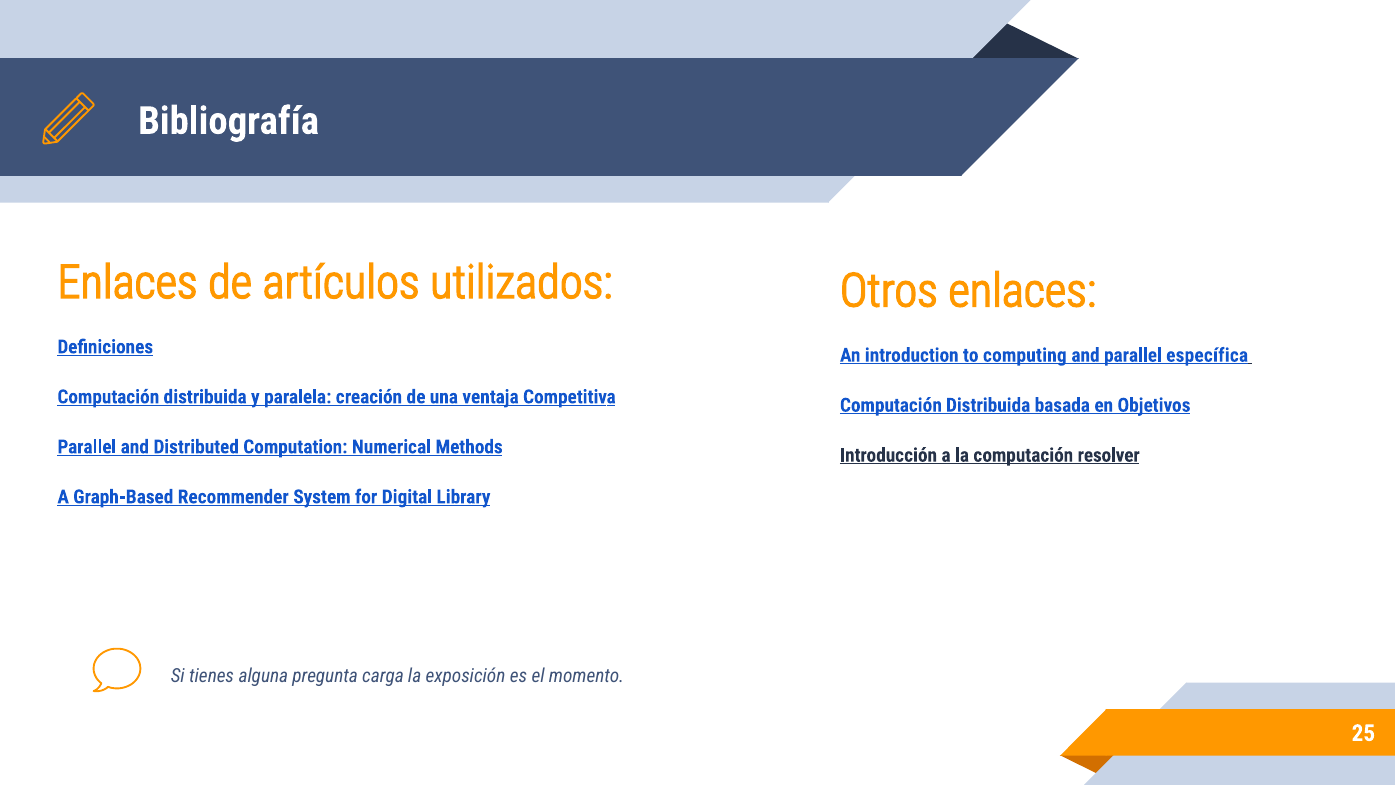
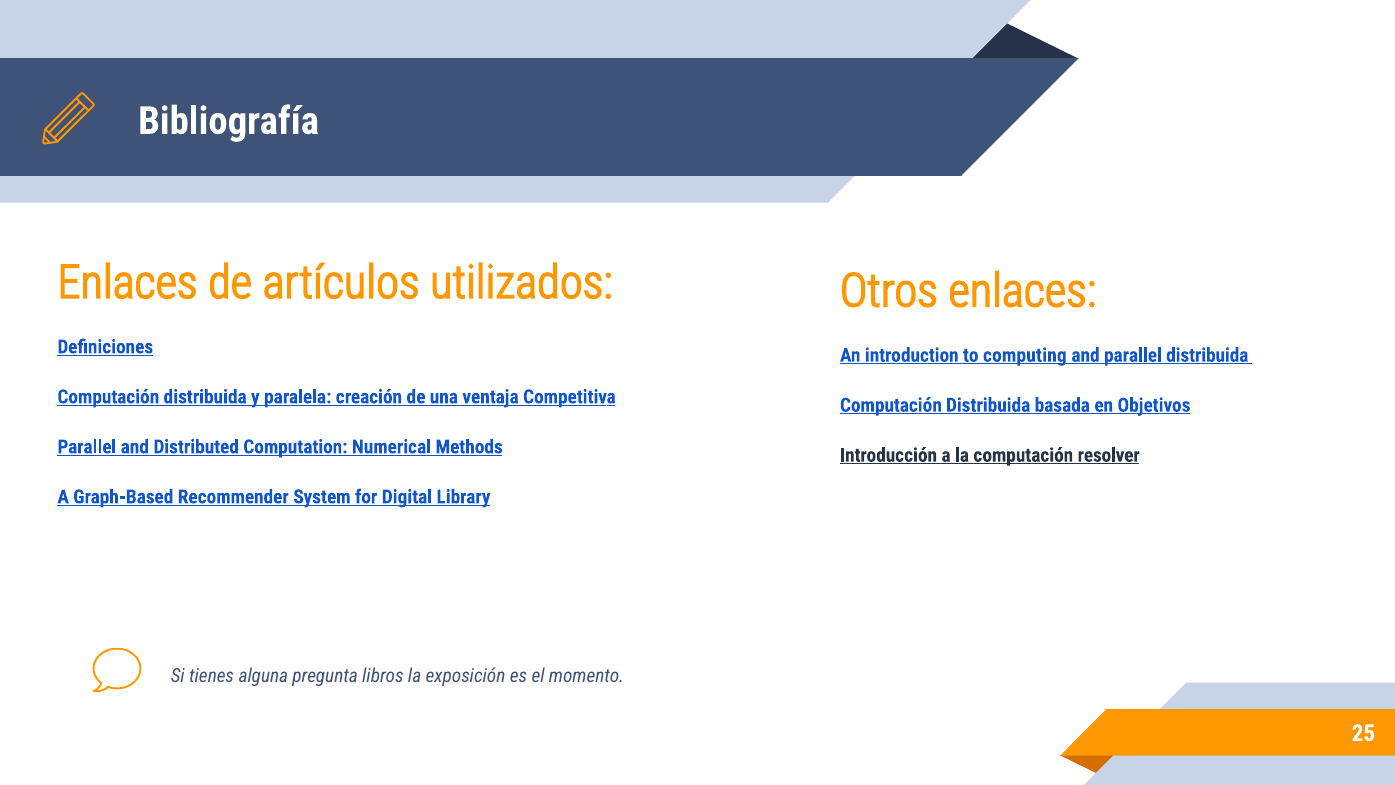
parallel específica: específica -> distribuida
carga: carga -> libros
